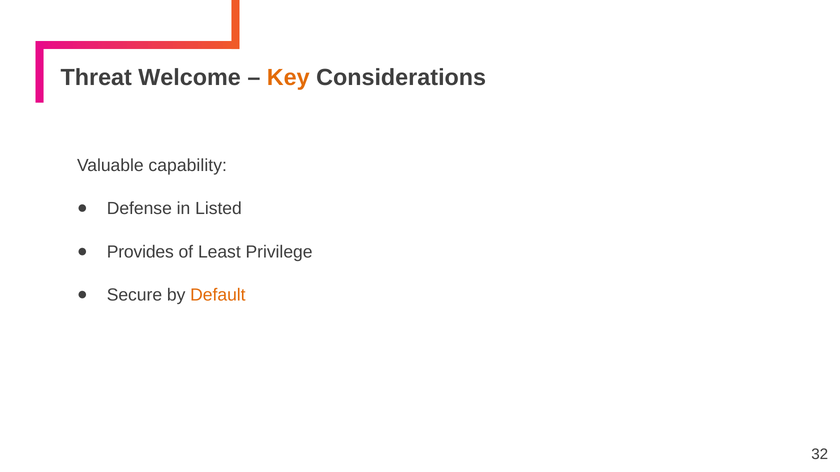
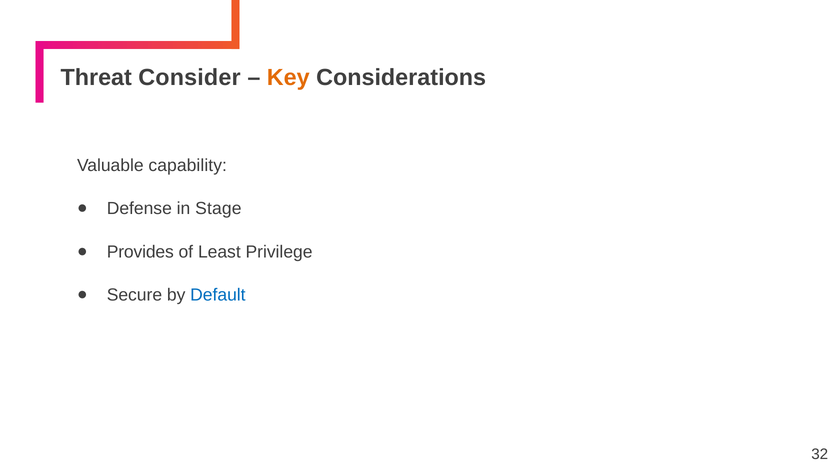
Welcome: Welcome -> Consider
Listed: Listed -> Stage
Default colour: orange -> blue
